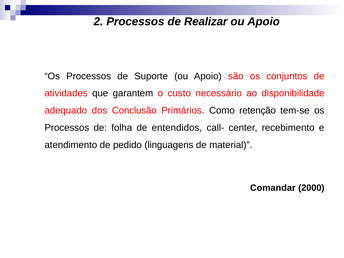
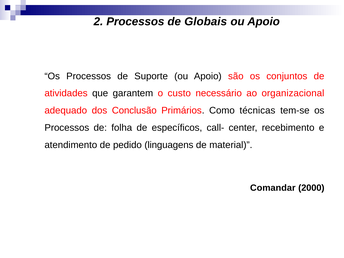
Realizar: Realizar -> Globais
disponibilidade: disponibilidade -> organizacional
retenção: retenção -> técnicas
entendidos: entendidos -> específicos
